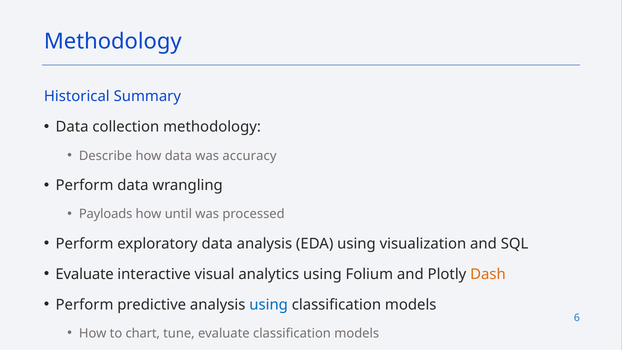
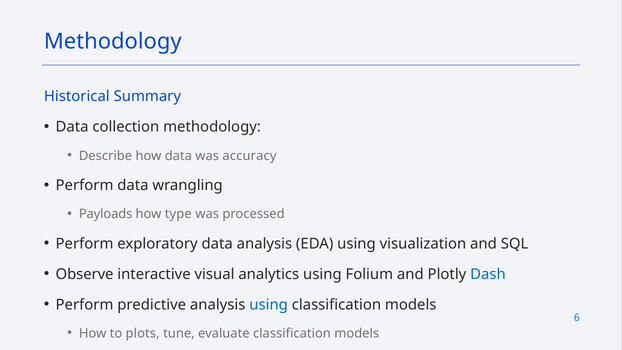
until: until -> type
Evaluate at (85, 274): Evaluate -> Observe
Dash colour: orange -> blue
chart: chart -> plots
